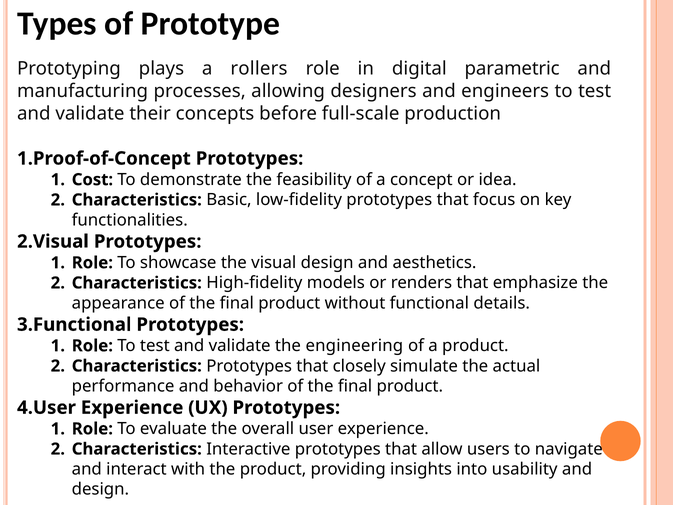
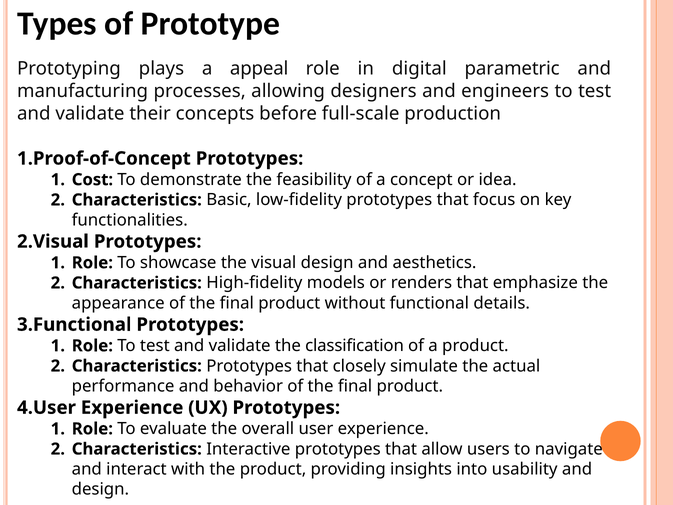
rollers: rollers -> appeal
engineering: engineering -> classification
